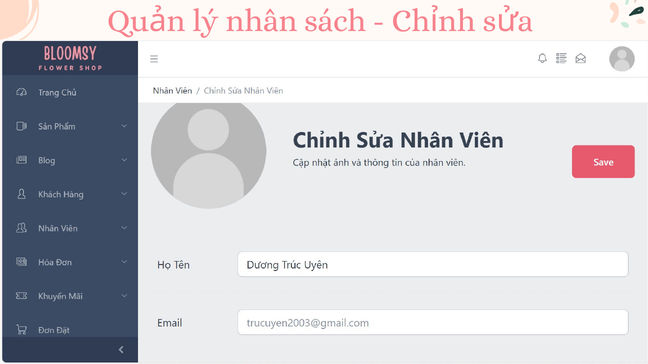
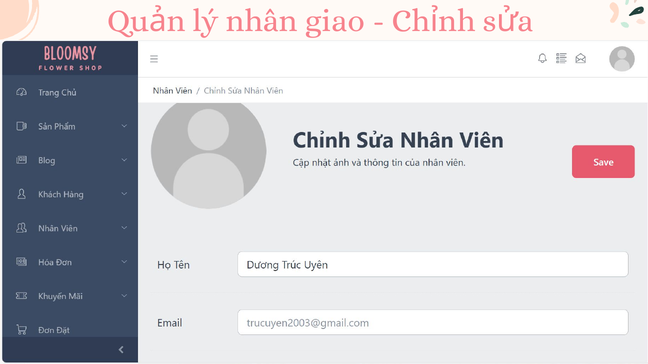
sách: sách -> giao
